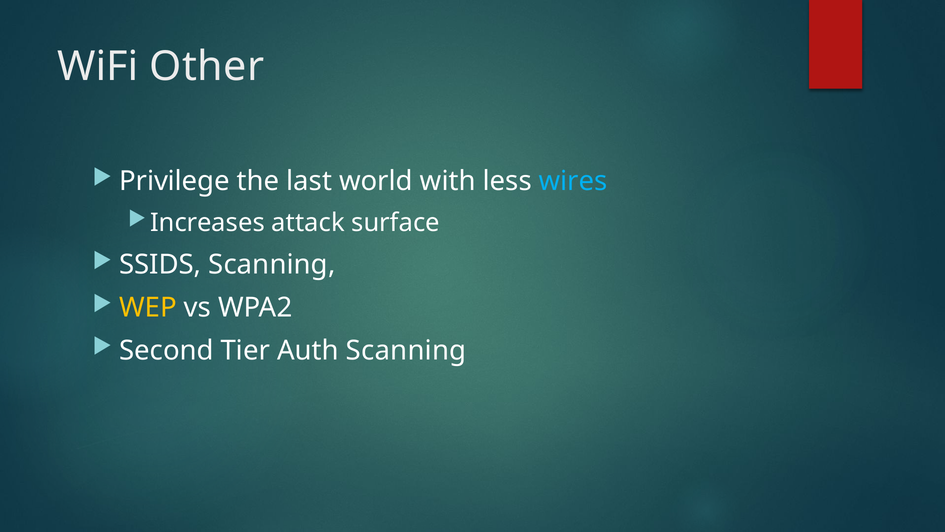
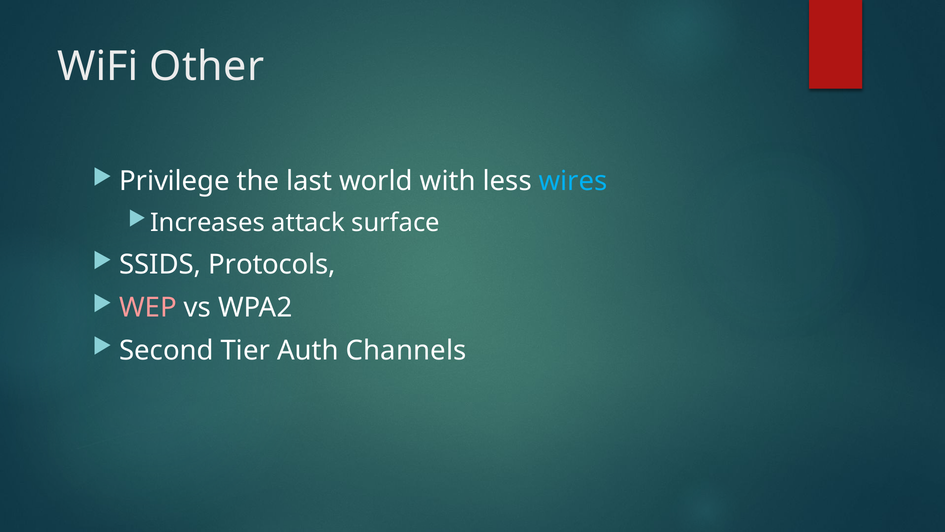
SSIDS Scanning: Scanning -> Protocols
WEP colour: yellow -> pink
Auth Scanning: Scanning -> Channels
